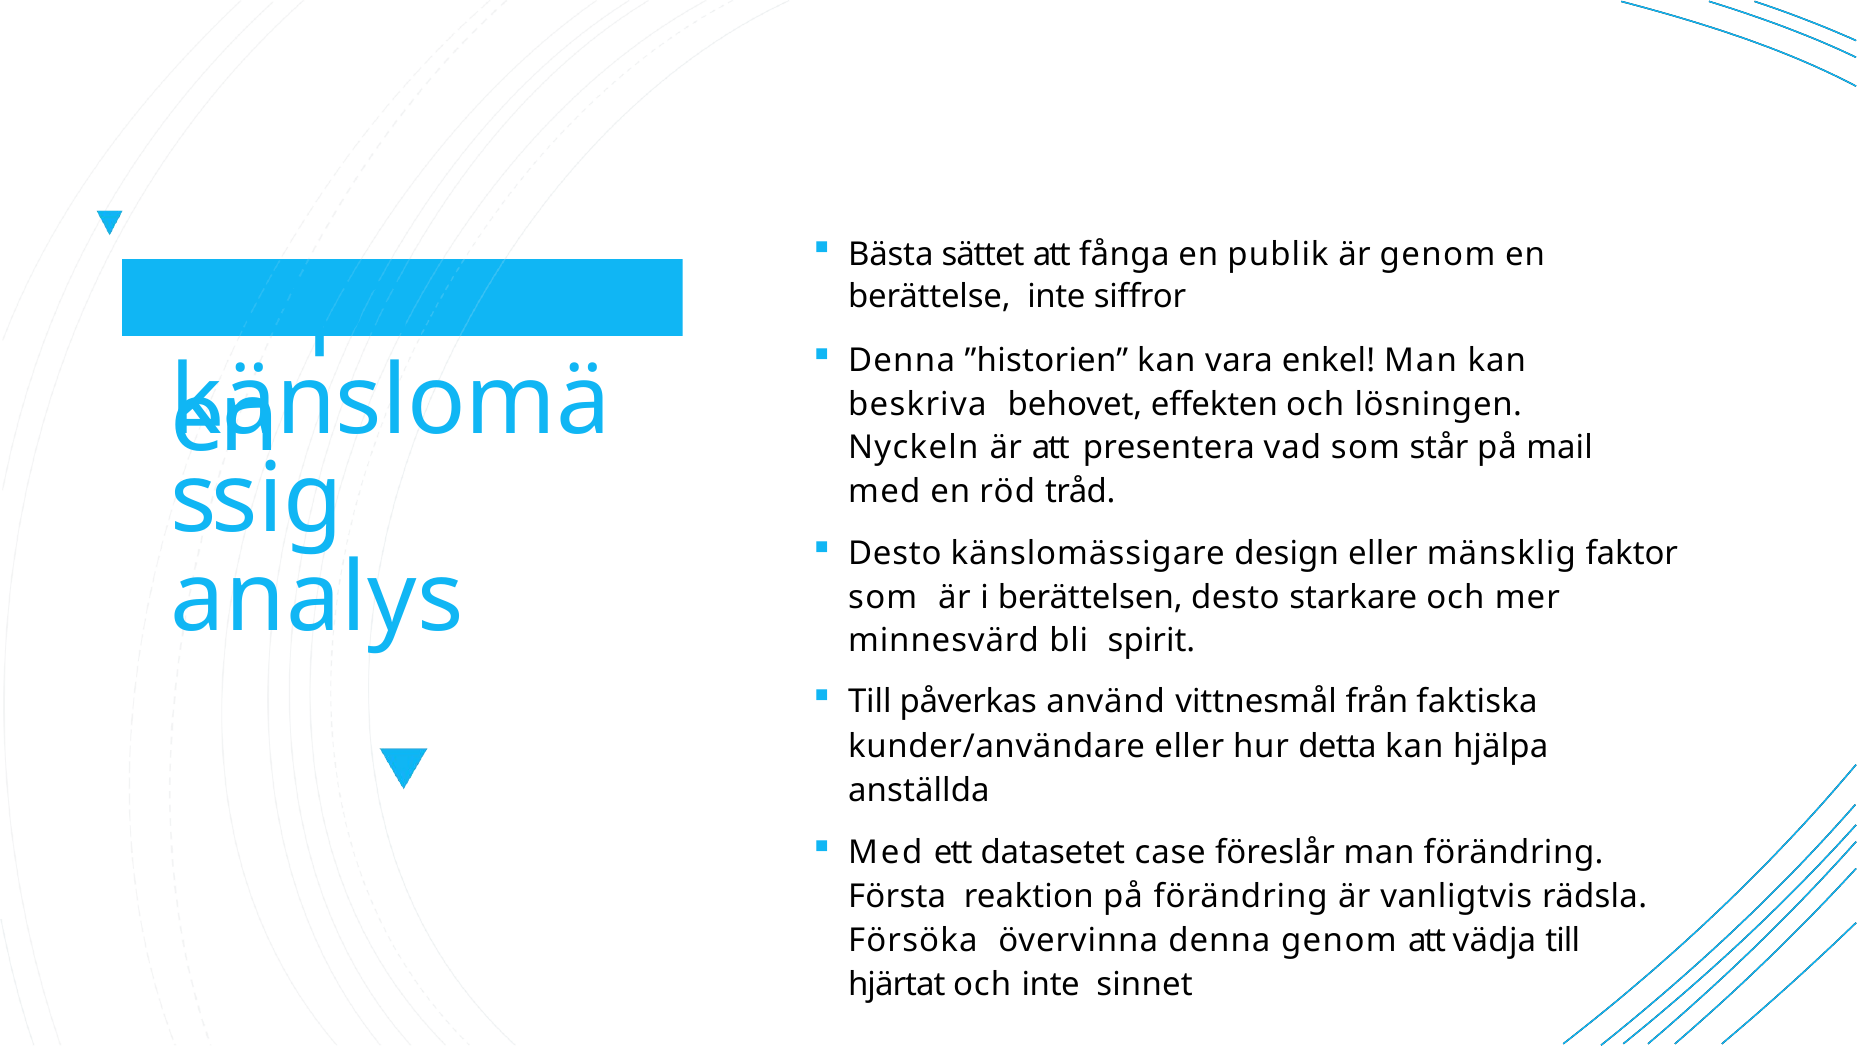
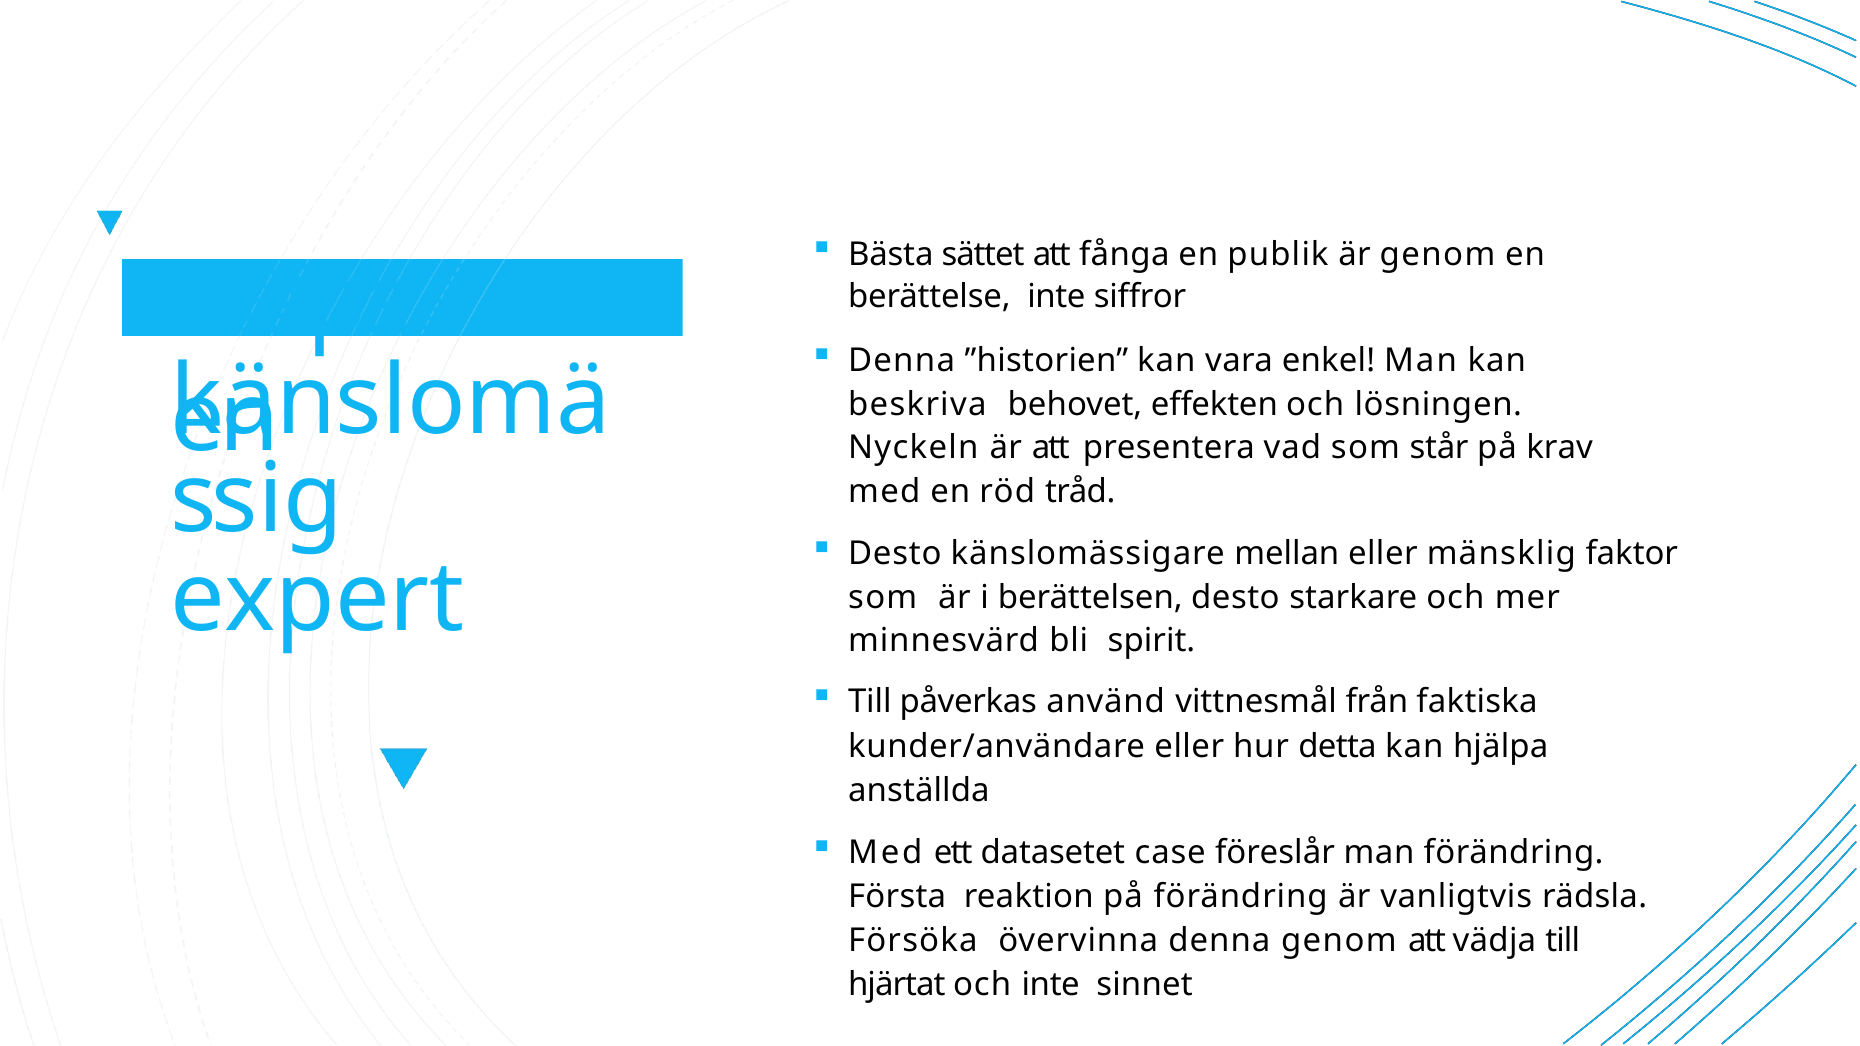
mail: mail -> krav
design: design -> mellan
analys: analys -> expert
